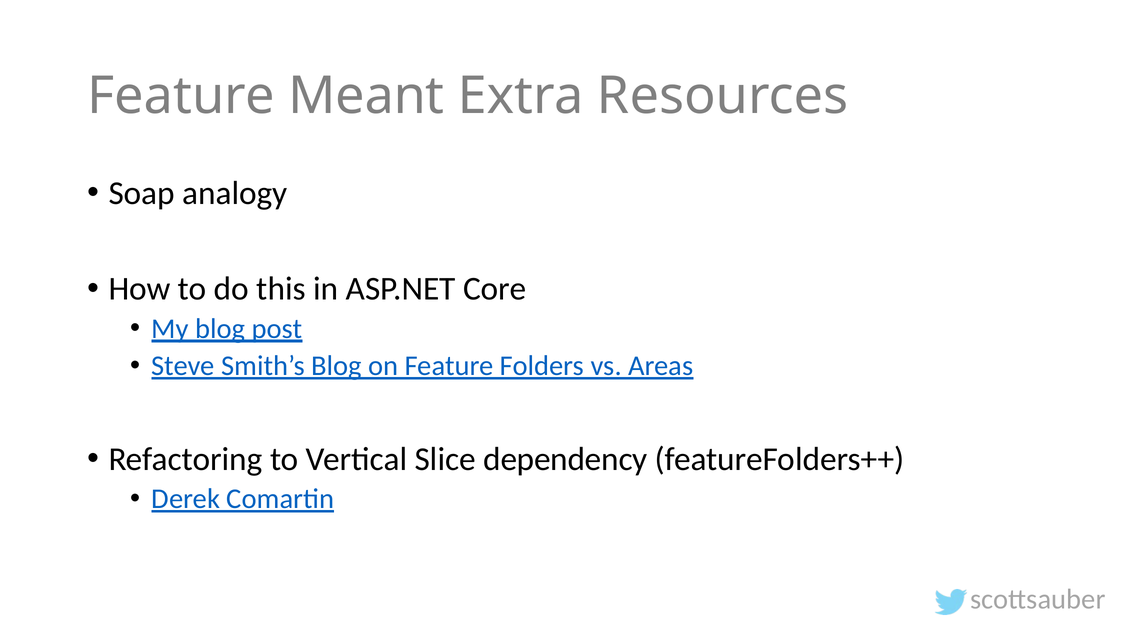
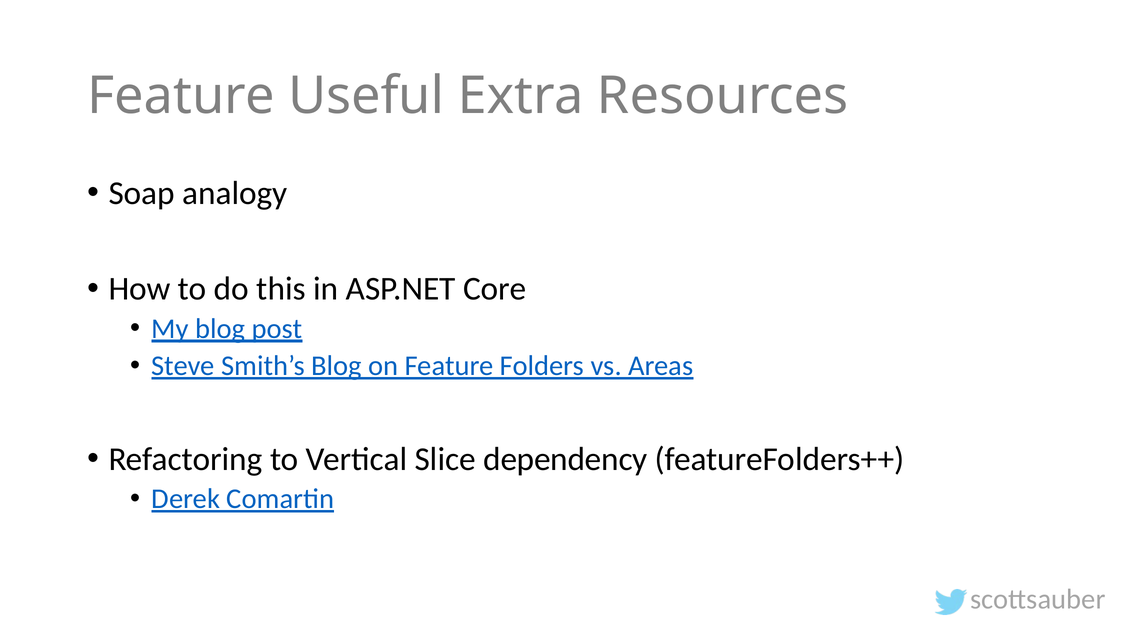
Meant: Meant -> Useful
